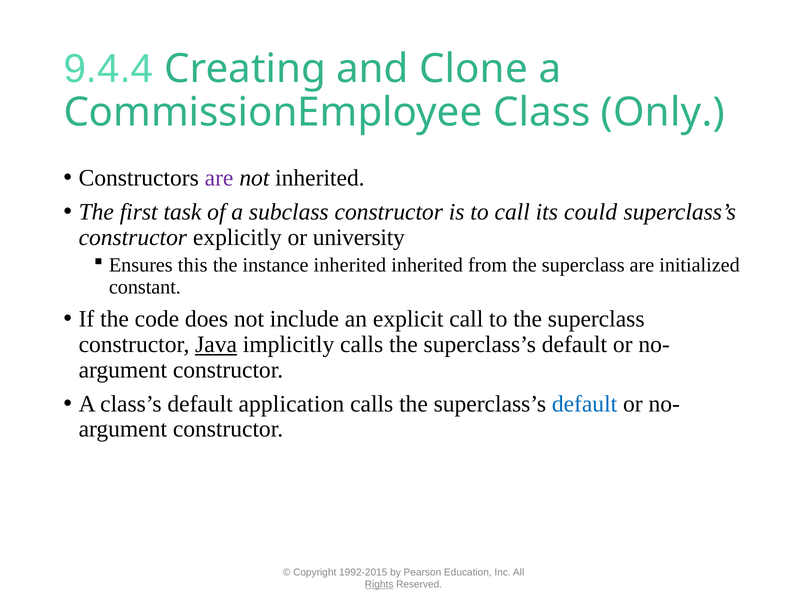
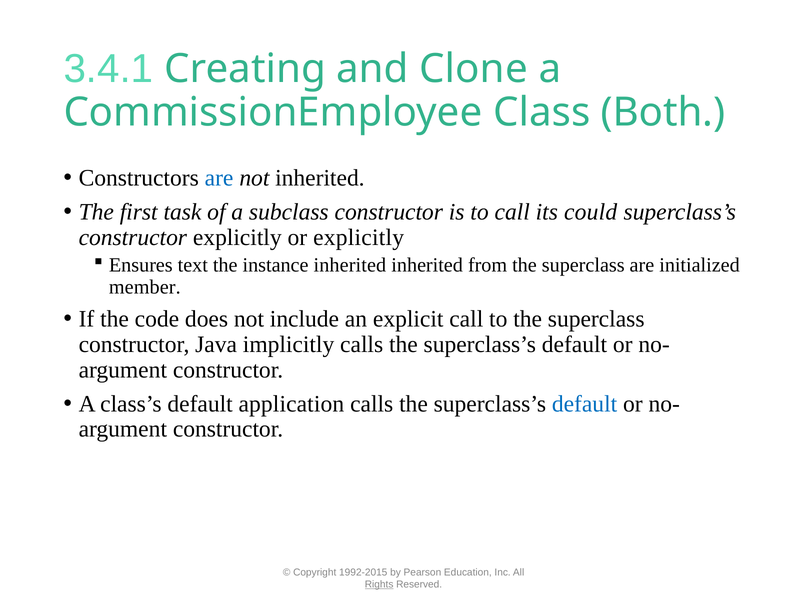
9.4.4: 9.4.4 -> 3.4.1
Only: Only -> Both
are at (219, 178) colour: purple -> blue
or university: university -> explicitly
this: this -> text
constant: constant -> member
Java underline: present -> none
